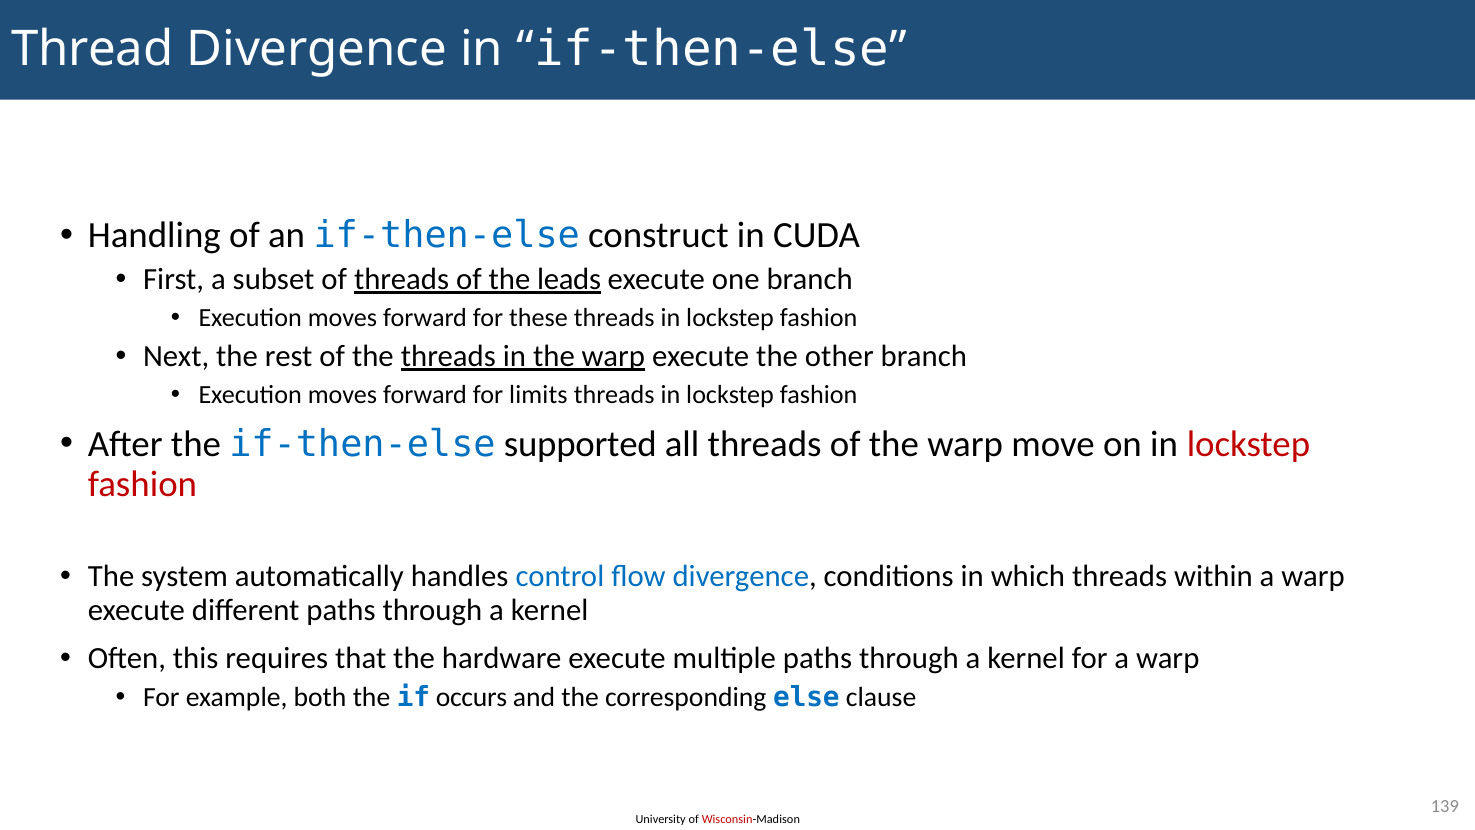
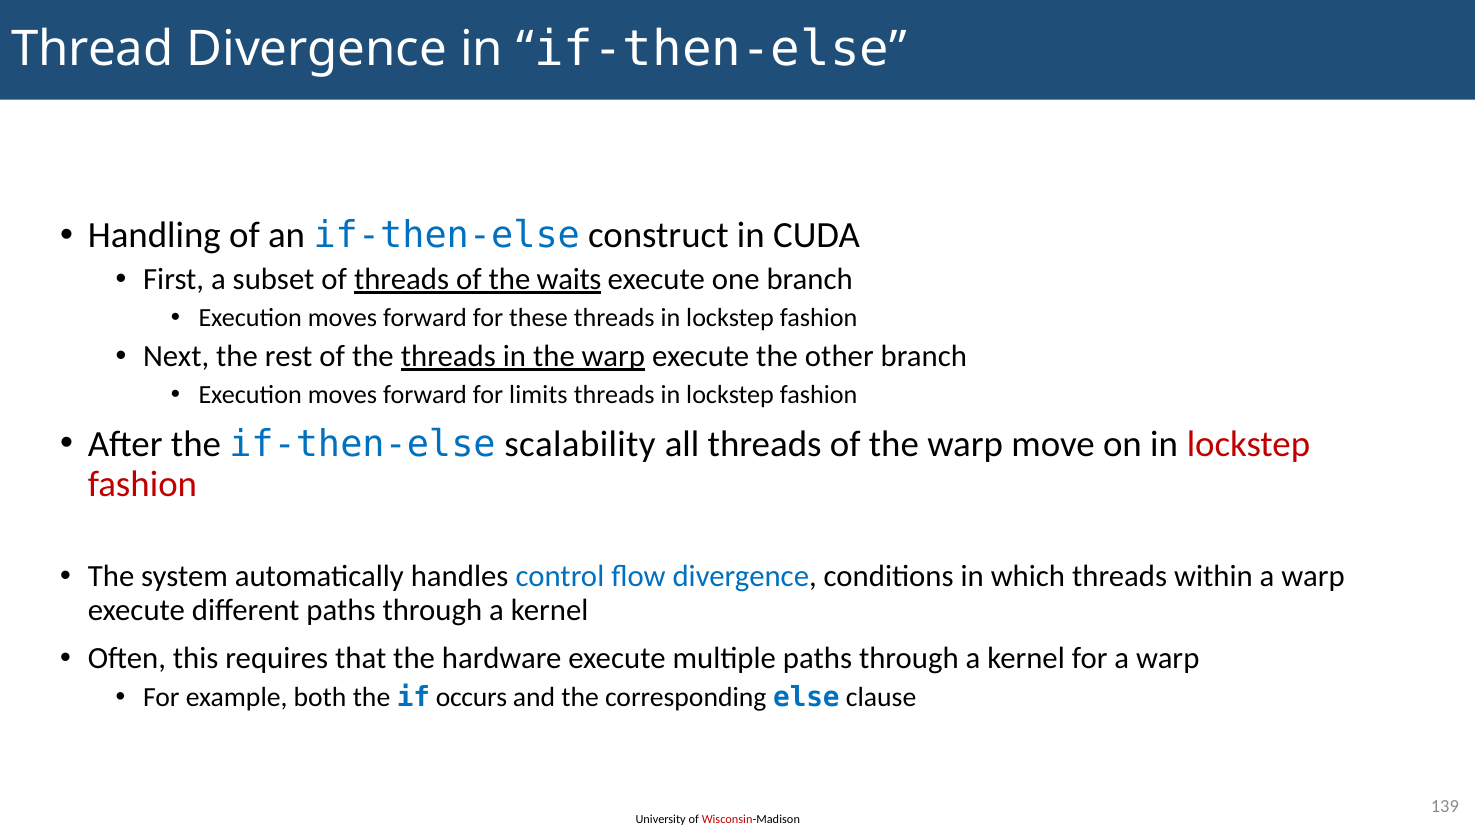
leads: leads -> waits
supported: supported -> scalability
